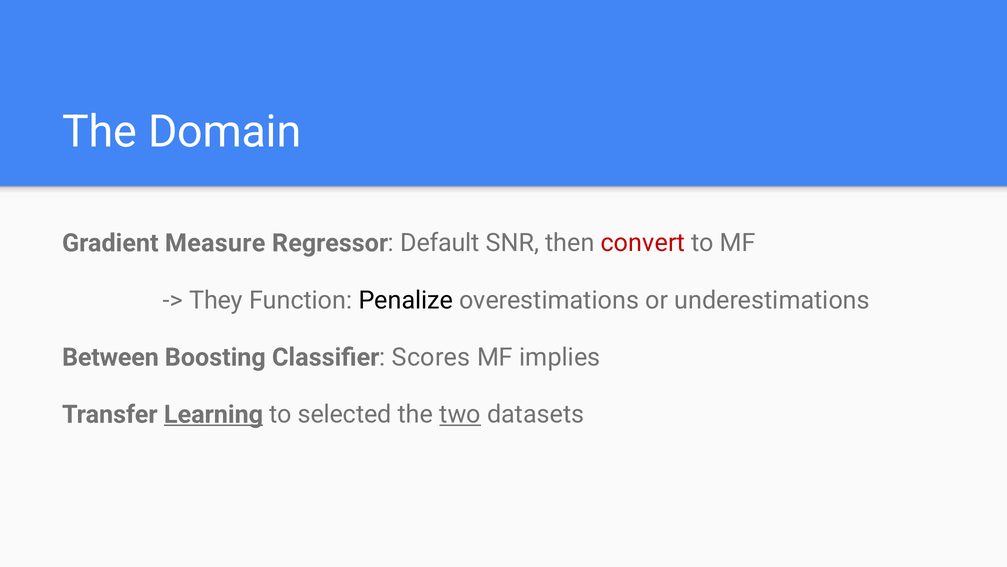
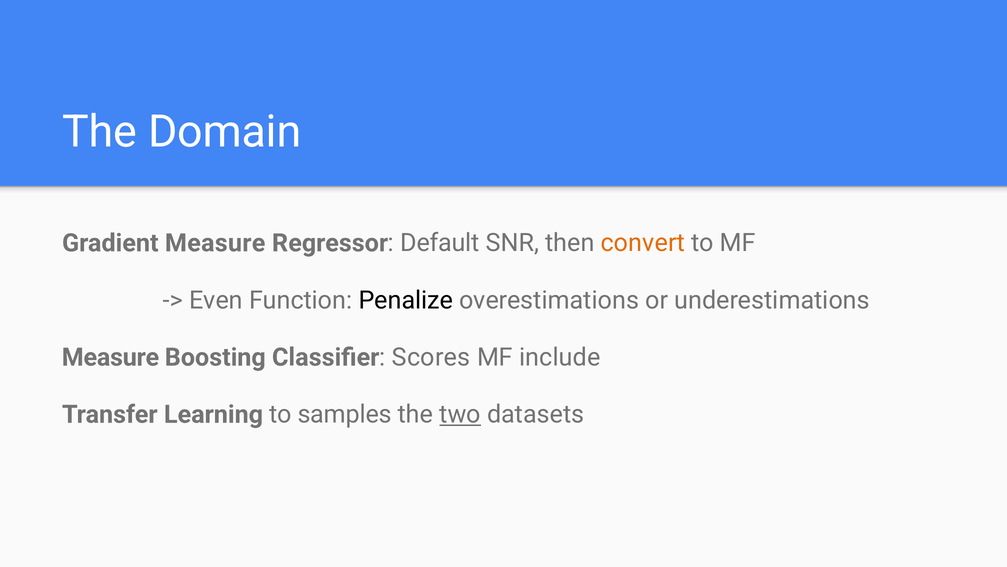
convert colour: red -> orange
They: They -> Even
Between at (110, 357): Between -> Measure
implies: implies -> include
Learning underline: present -> none
selected: selected -> samples
